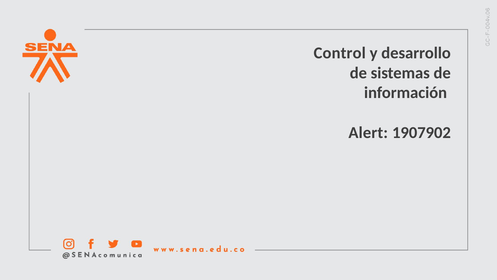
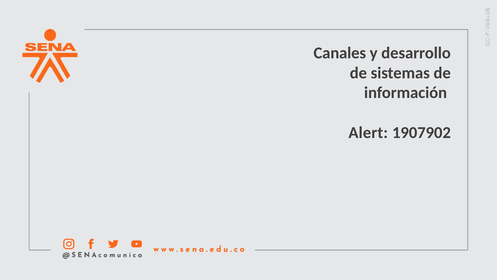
Control: Control -> Canales
